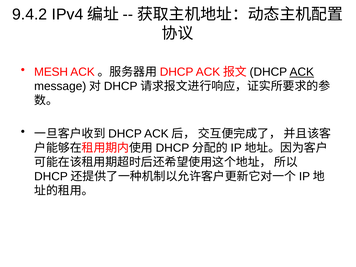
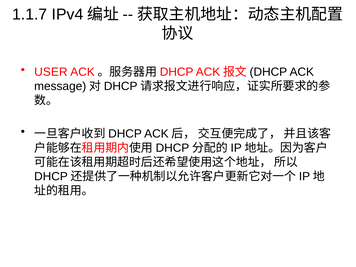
9.4.2: 9.4.2 -> 1.1.7
MESH: MESH -> USER
ACK underline: present -> none
